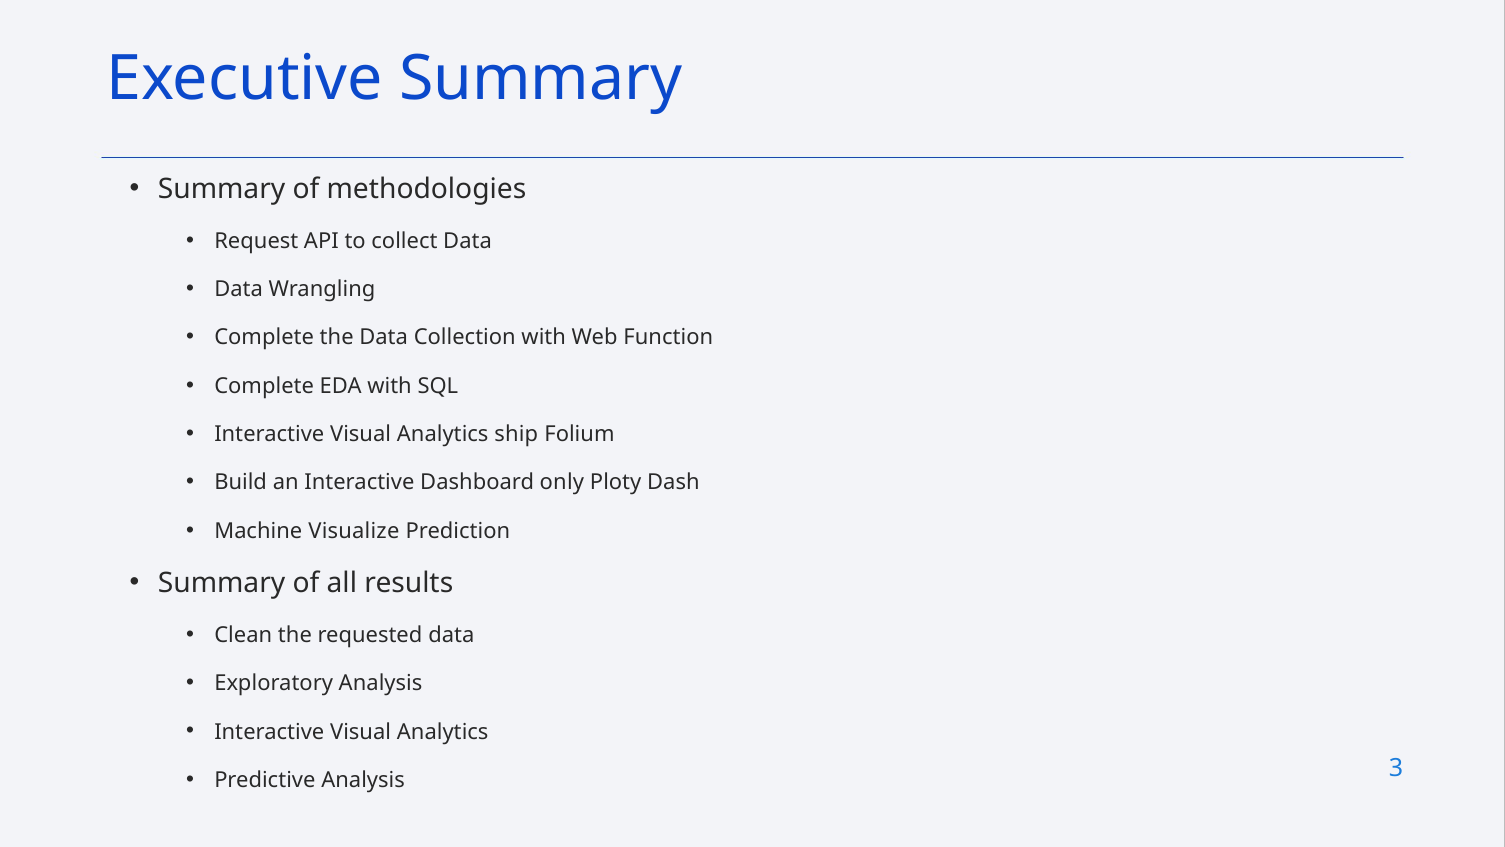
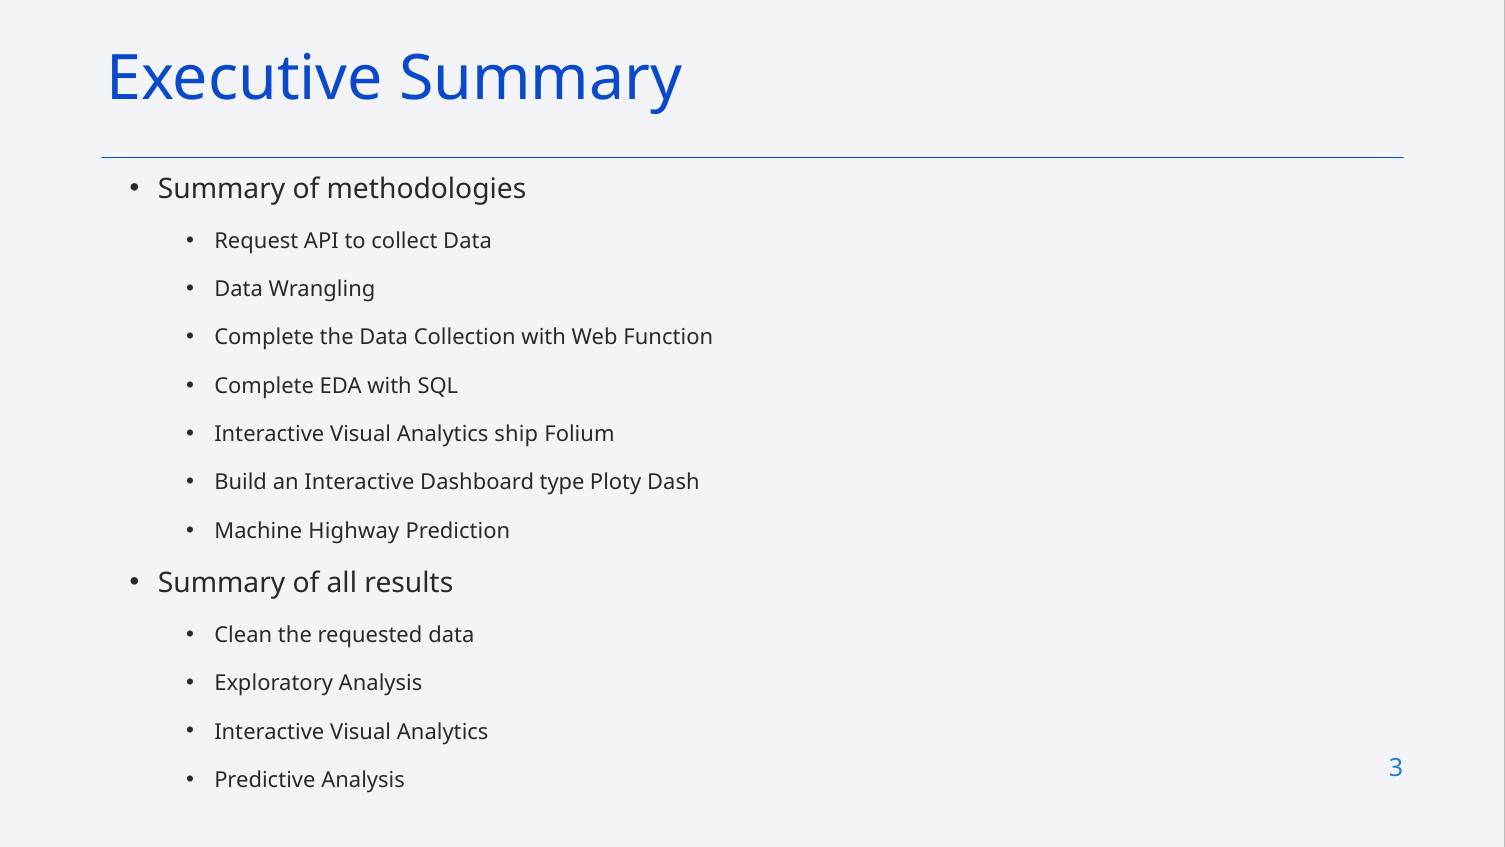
only: only -> type
Visualize: Visualize -> Highway
